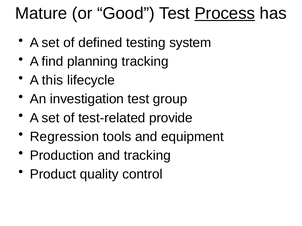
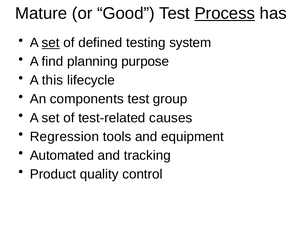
set at (51, 43) underline: none -> present
planning tracking: tracking -> purpose
investigation: investigation -> components
provide: provide -> causes
Production: Production -> Automated
